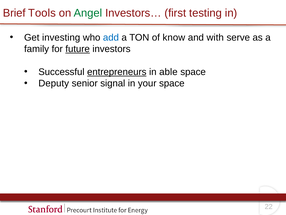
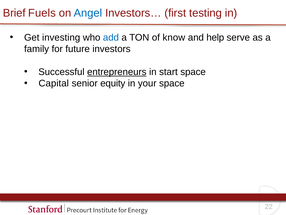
Tools: Tools -> Fuels
Angel colour: green -> blue
with: with -> help
future underline: present -> none
able: able -> start
Deputy: Deputy -> Capital
signal: signal -> equity
